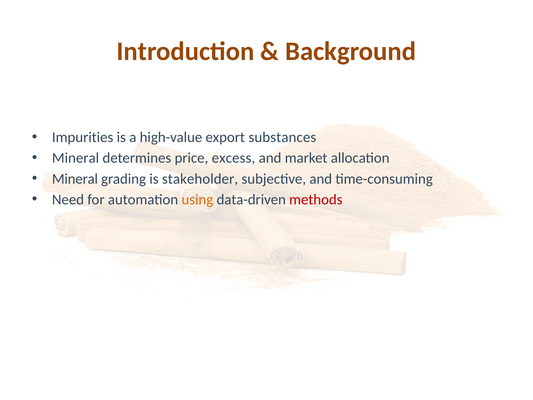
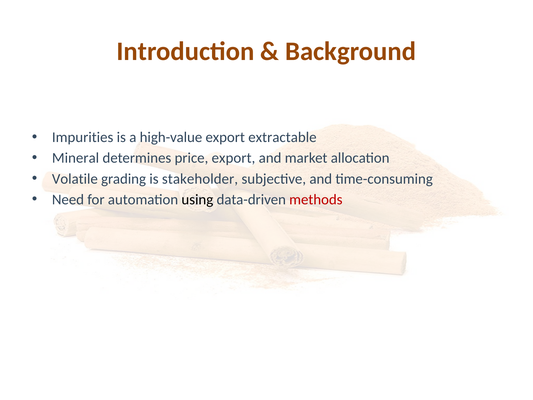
substances: substances -> extractable
price excess: excess -> export
Mineral at (75, 179): Mineral -> Volatile
using colour: orange -> black
